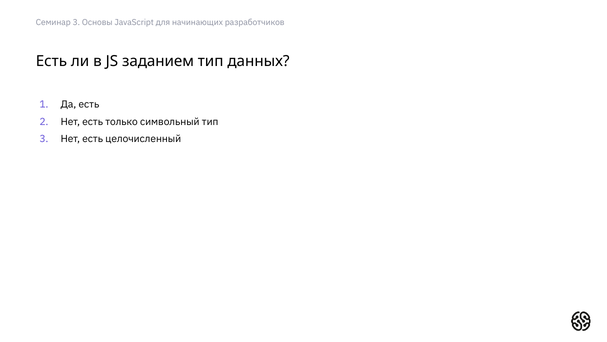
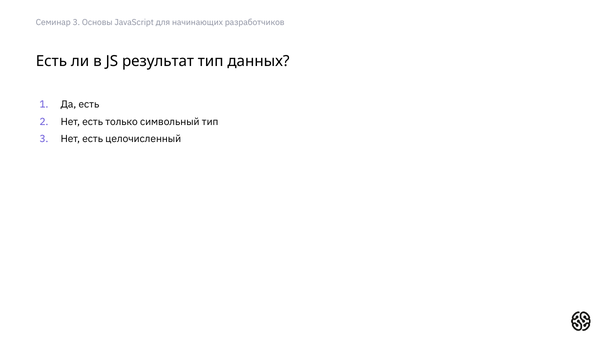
заданием: заданием -> результат
